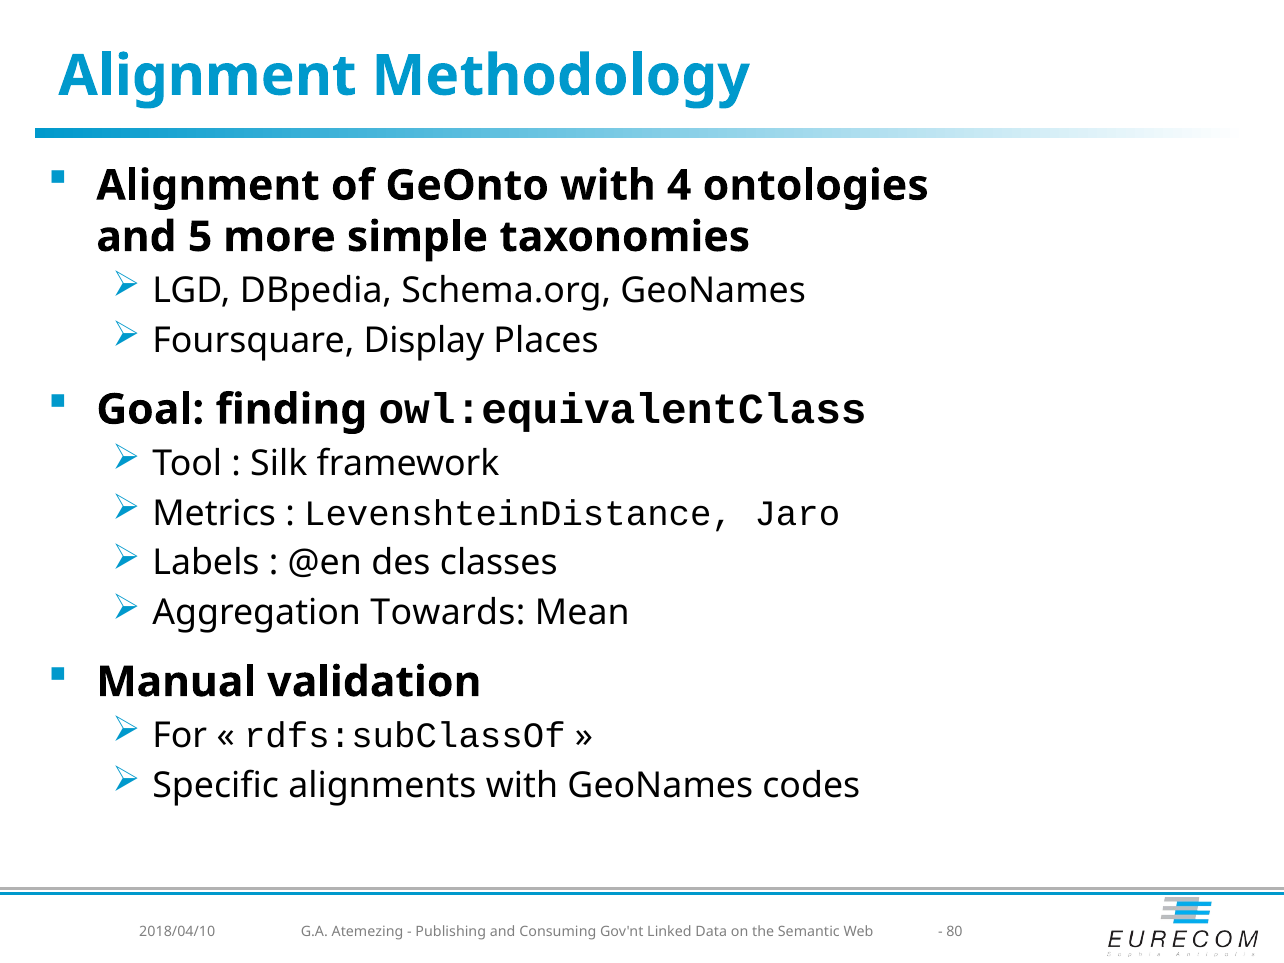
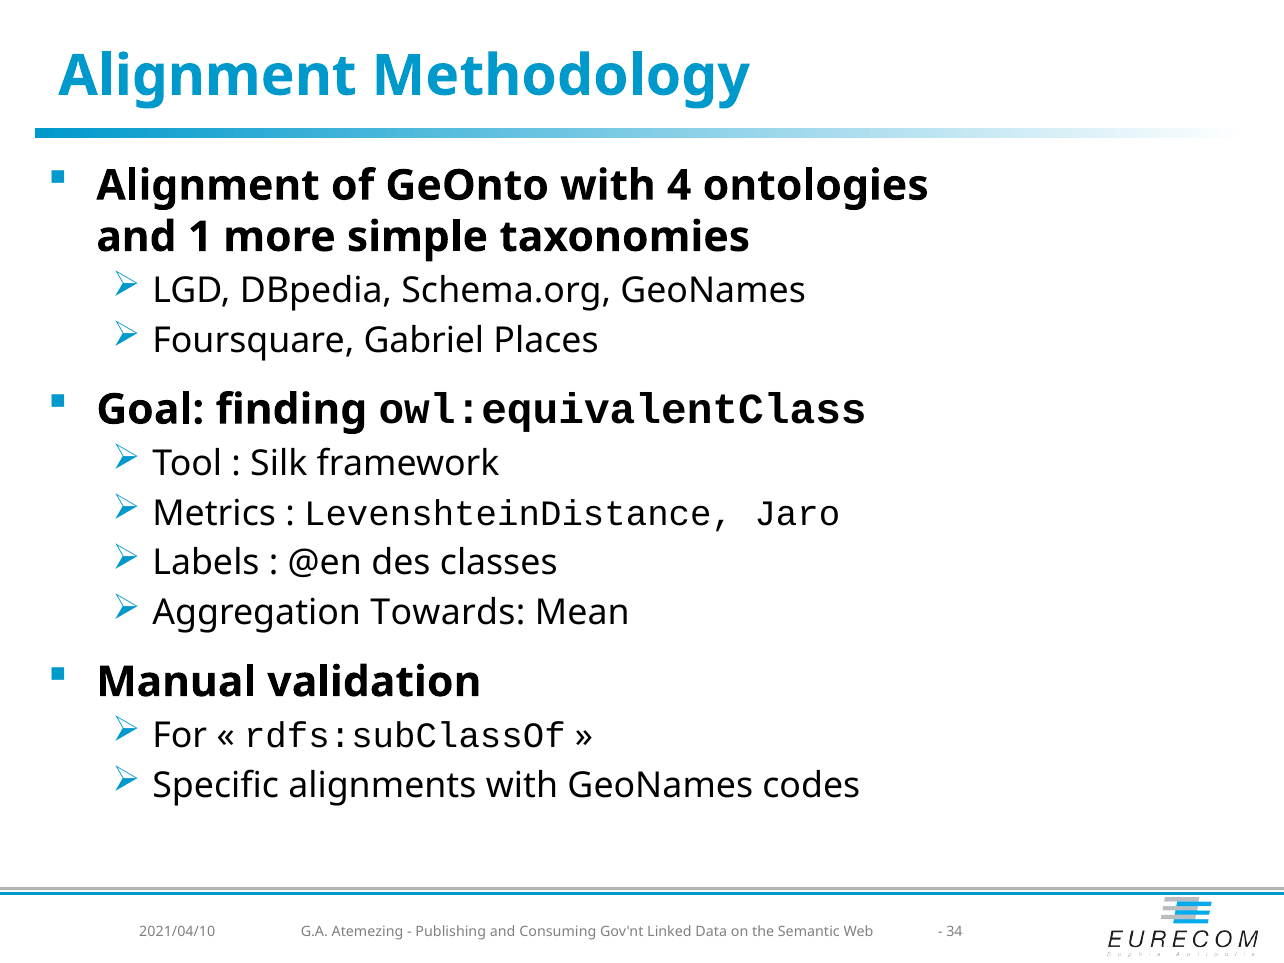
5: 5 -> 1
Display: Display -> Gabriel
2018/04/10: 2018/04/10 -> 2021/04/10
80: 80 -> 34
